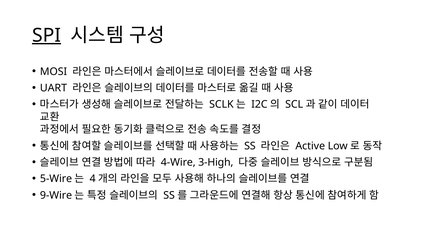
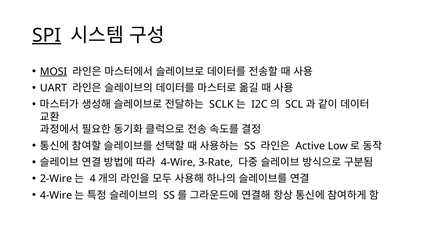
MOSI underline: none -> present
3-High: 3-High -> 3-Rate
5-Wire: 5-Wire -> 2-Wire
9-Wire at (56, 195): 9-Wire -> 4-Wire
